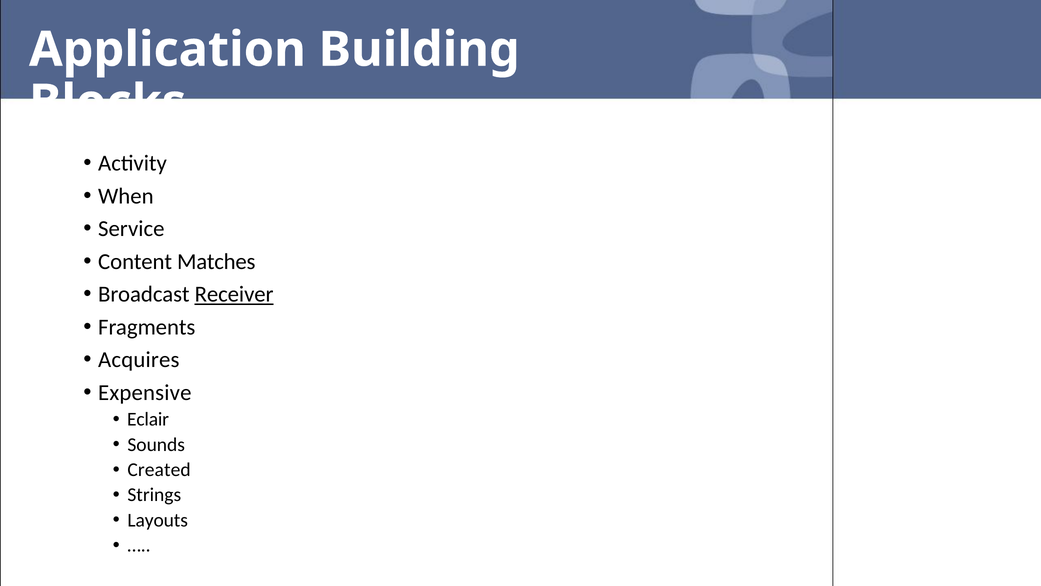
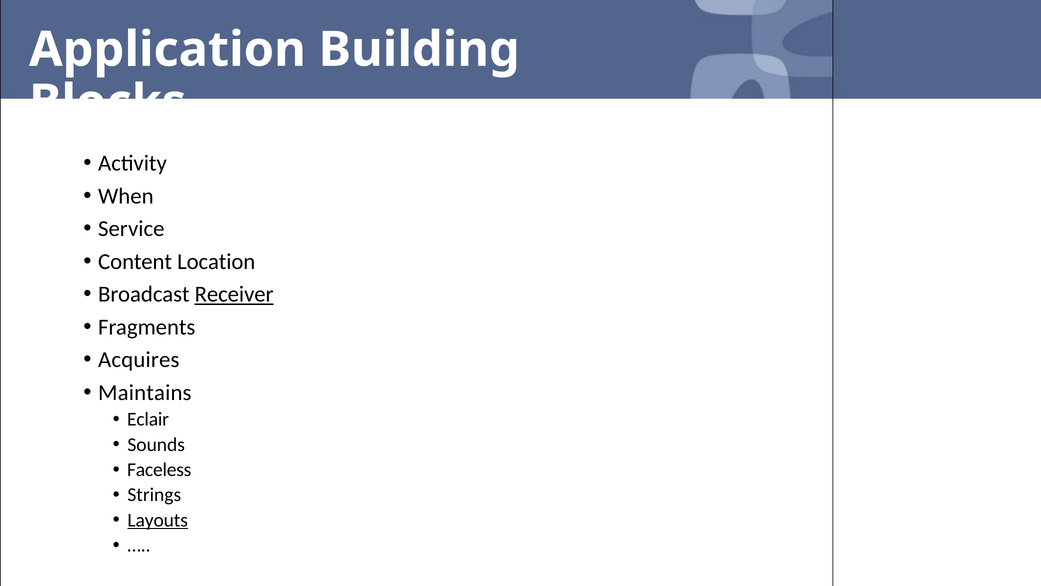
Matches: Matches -> Location
Expensive: Expensive -> Maintains
Created: Created -> Faceless
Layouts underline: none -> present
